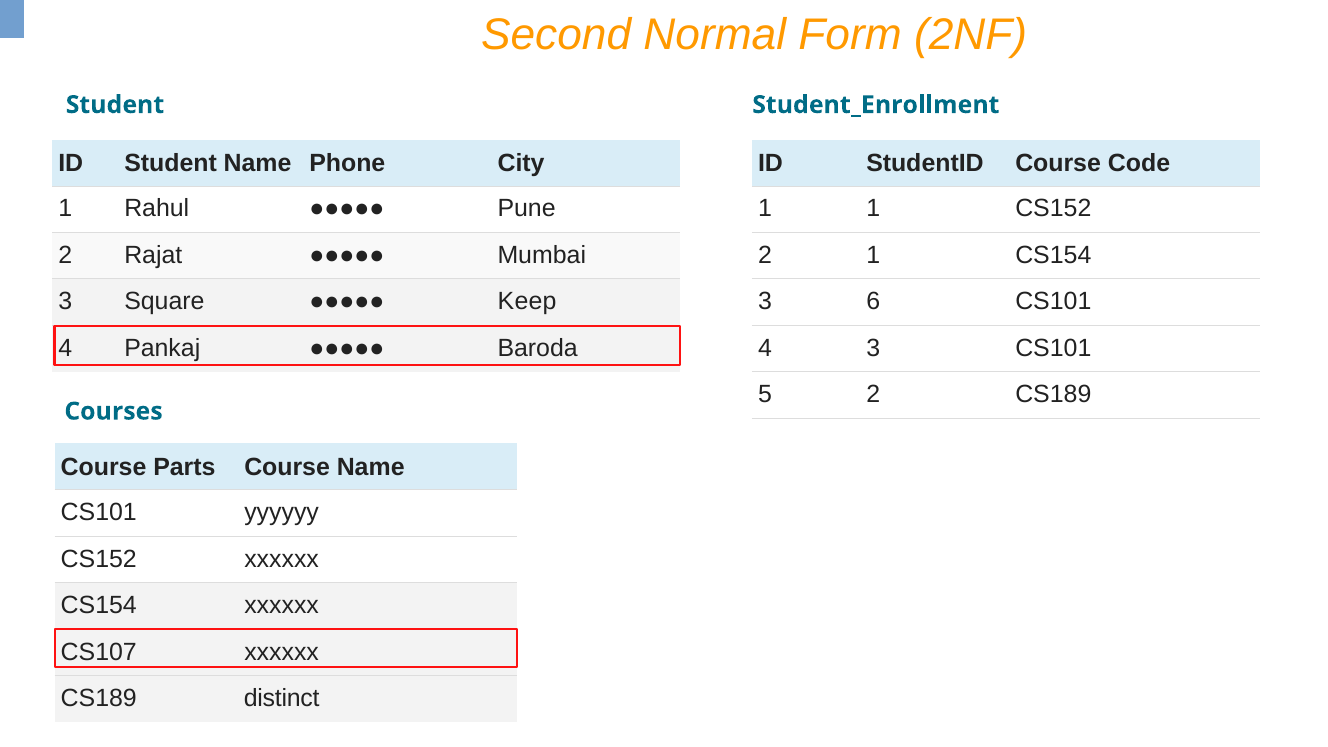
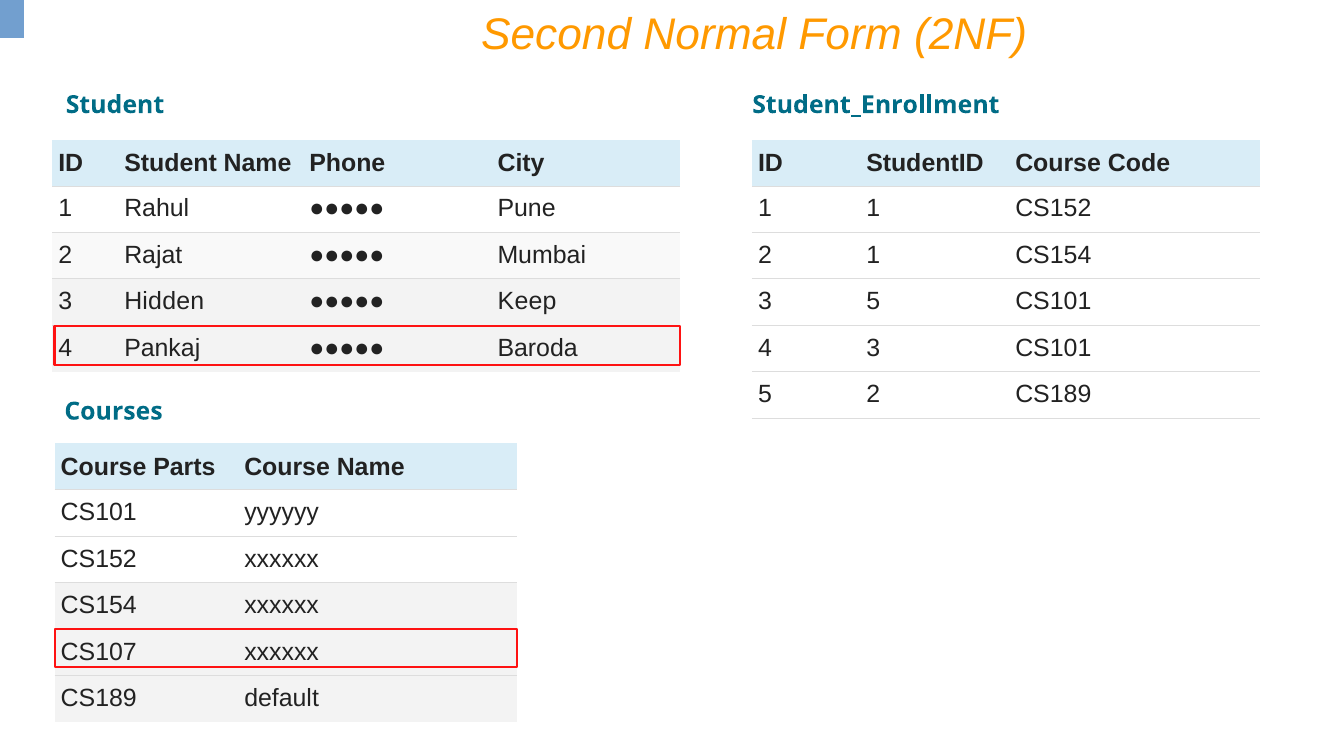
Square: Square -> Hidden
3 6: 6 -> 5
distinct: distinct -> default
